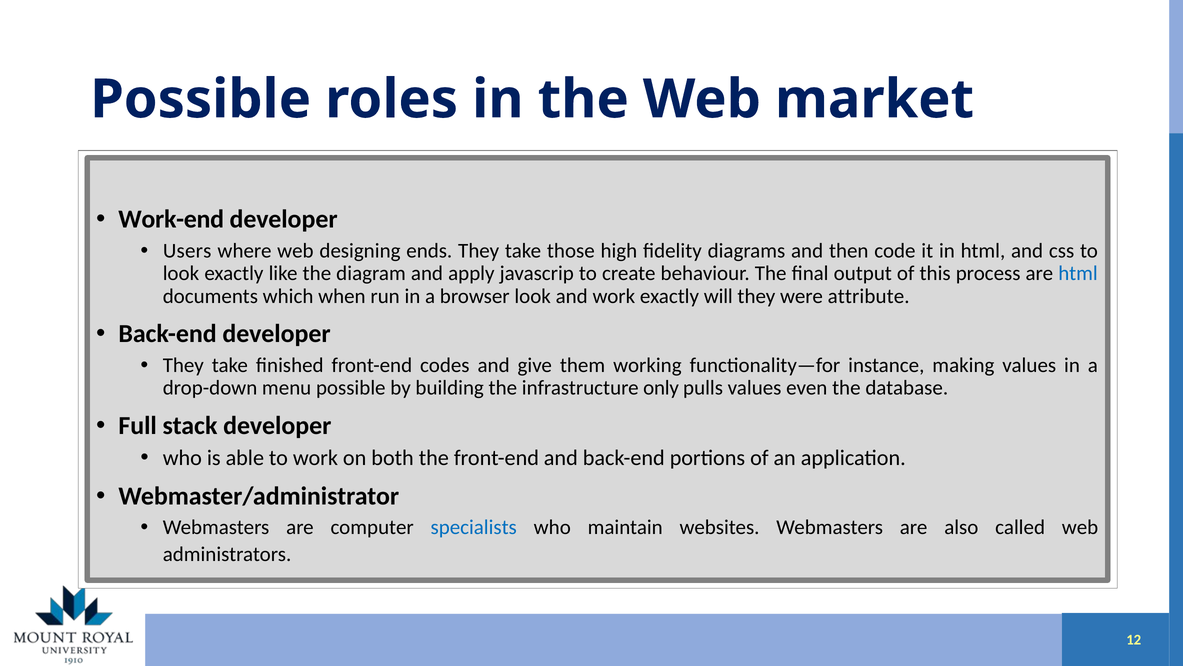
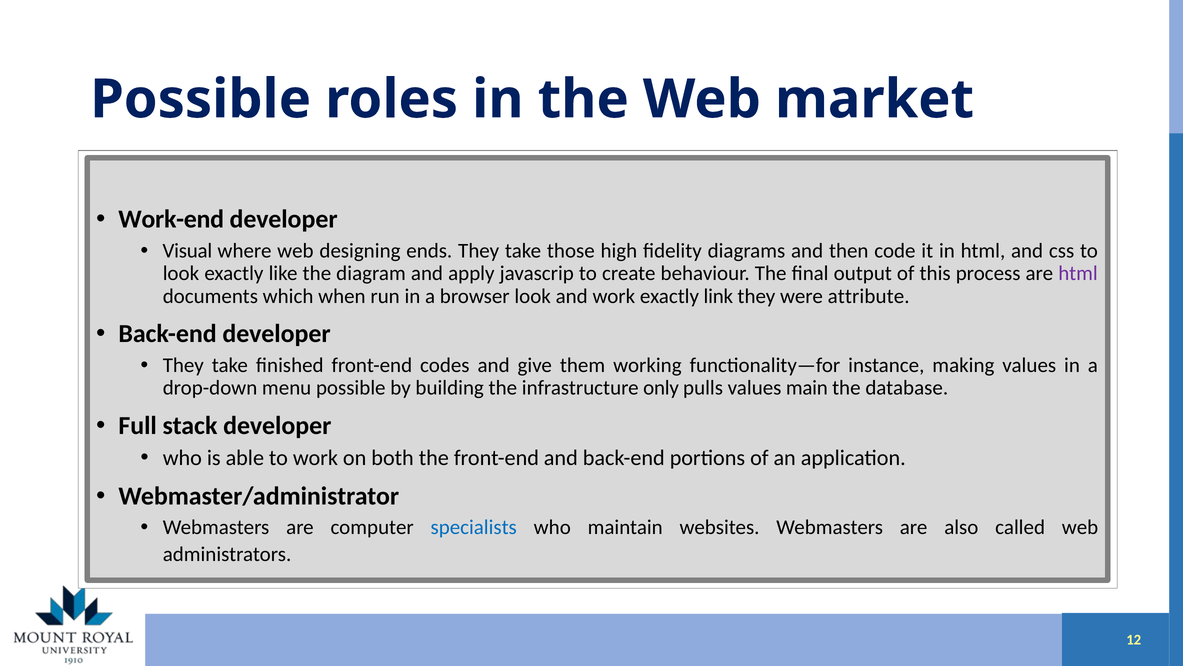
Users: Users -> Visual
html at (1078, 273) colour: blue -> purple
will: will -> link
even: even -> main
